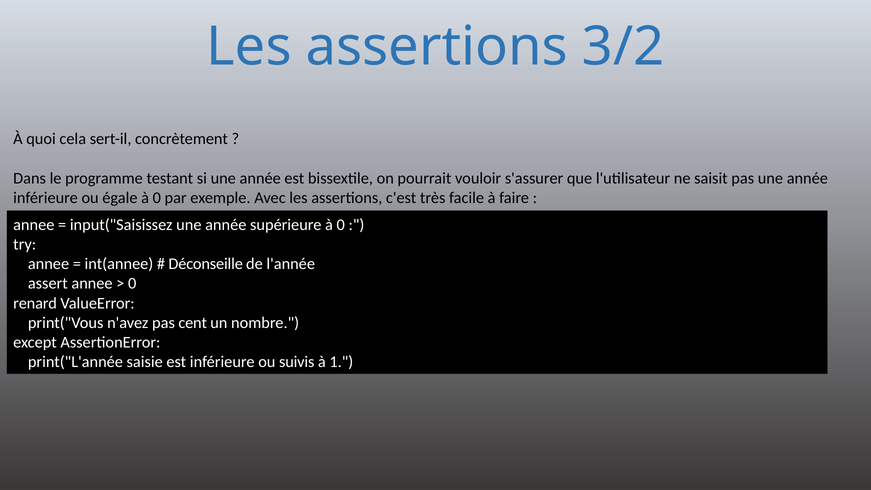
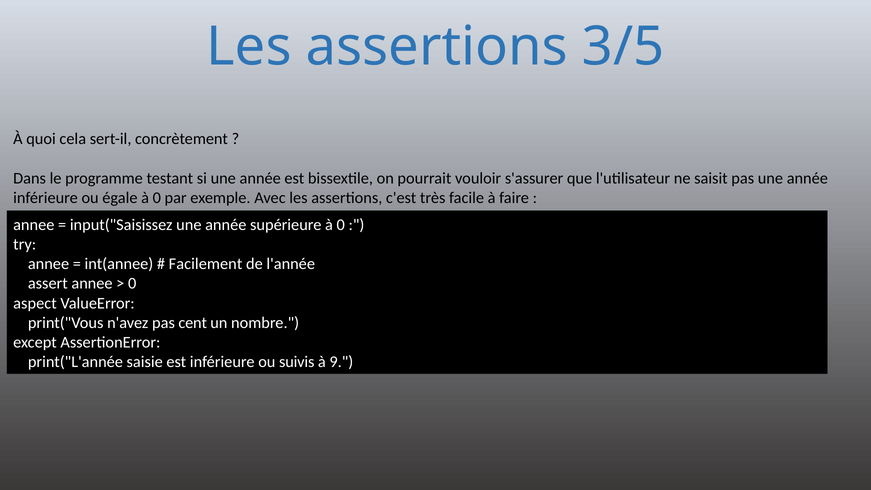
3/2: 3/2 -> 3/5
Déconseille: Déconseille -> Facilement
renard: renard -> aspect
1: 1 -> 9
